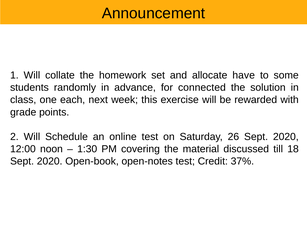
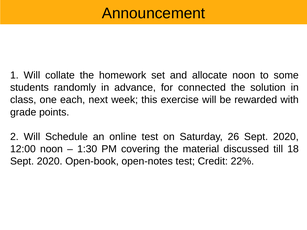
allocate have: have -> noon
37%: 37% -> 22%
